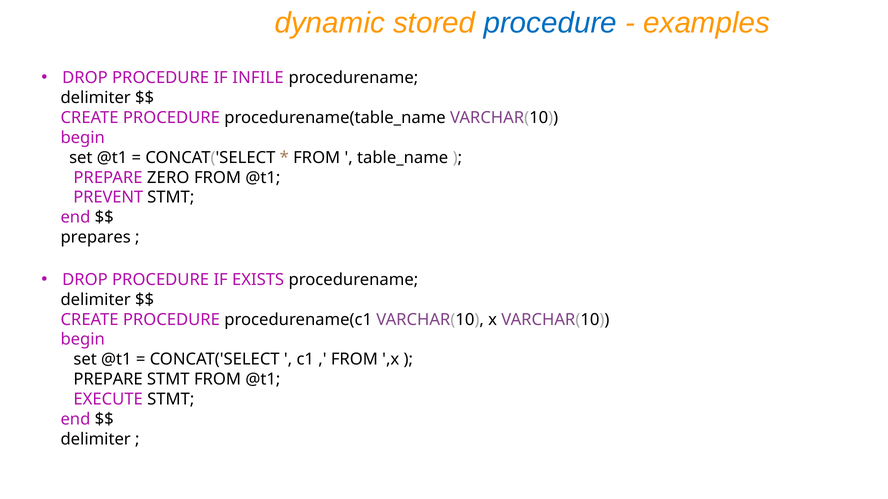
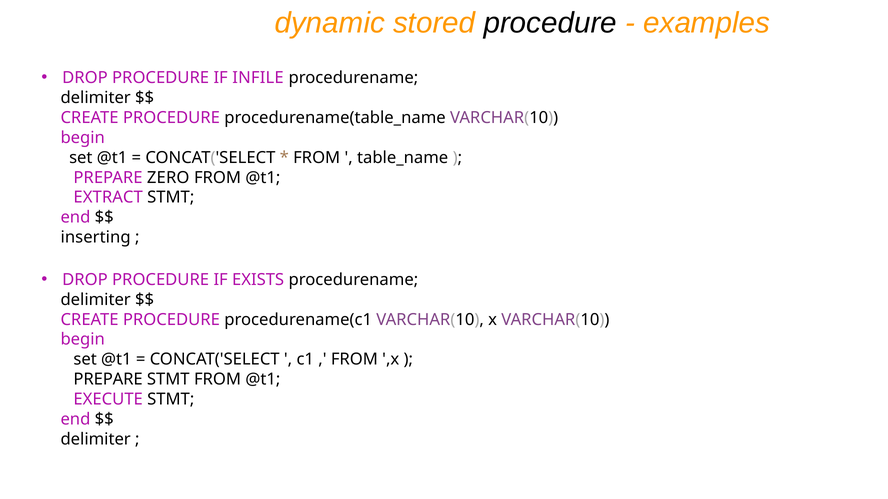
procedure at (550, 23) colour: blue -> black
PREVENT: PREVENT -> EXTRACT
prepares: prepares -> inserting
